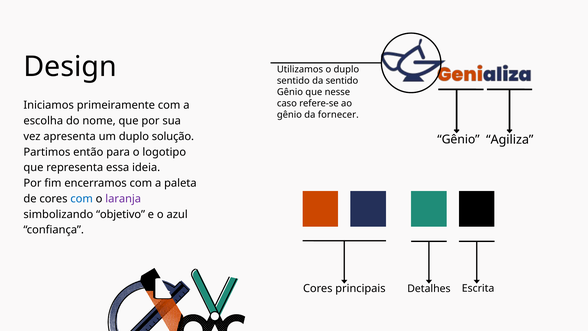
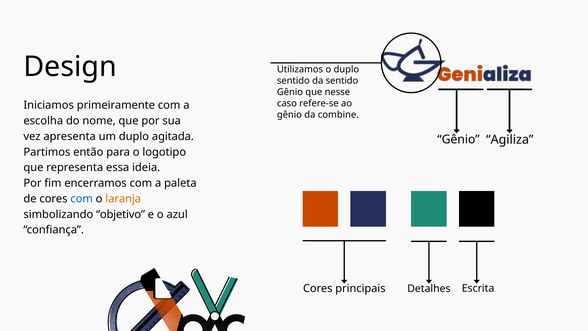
fornecer: fornecer -> combine
solução: solução -> agitada
laranja colour: purple -> orange
